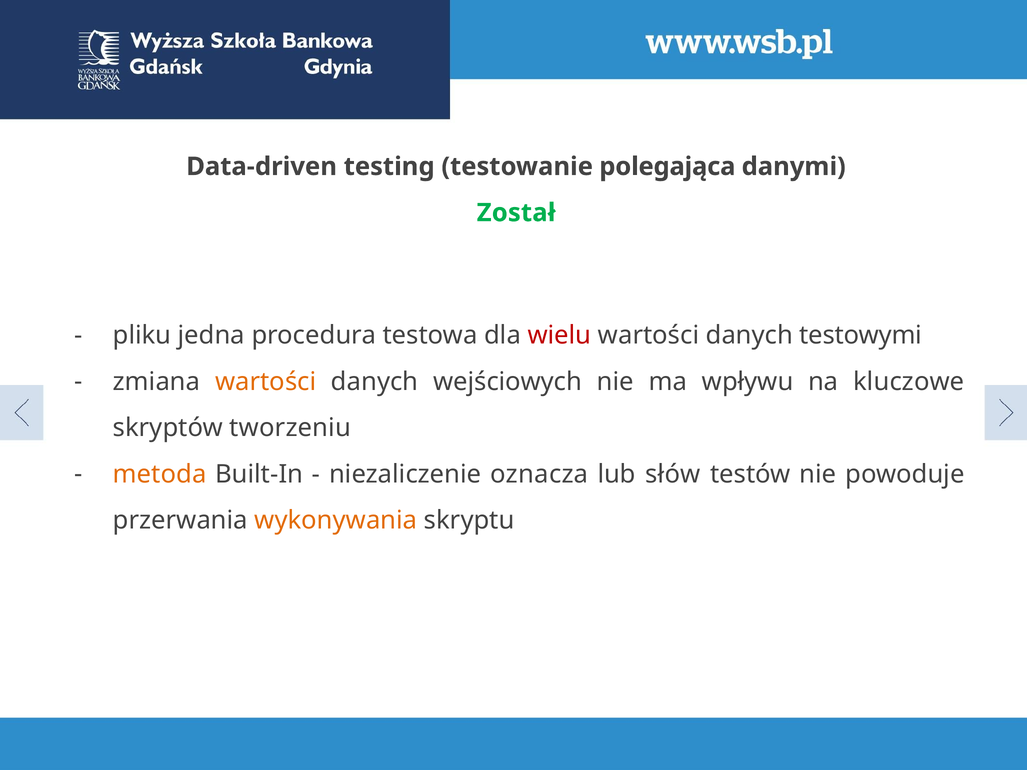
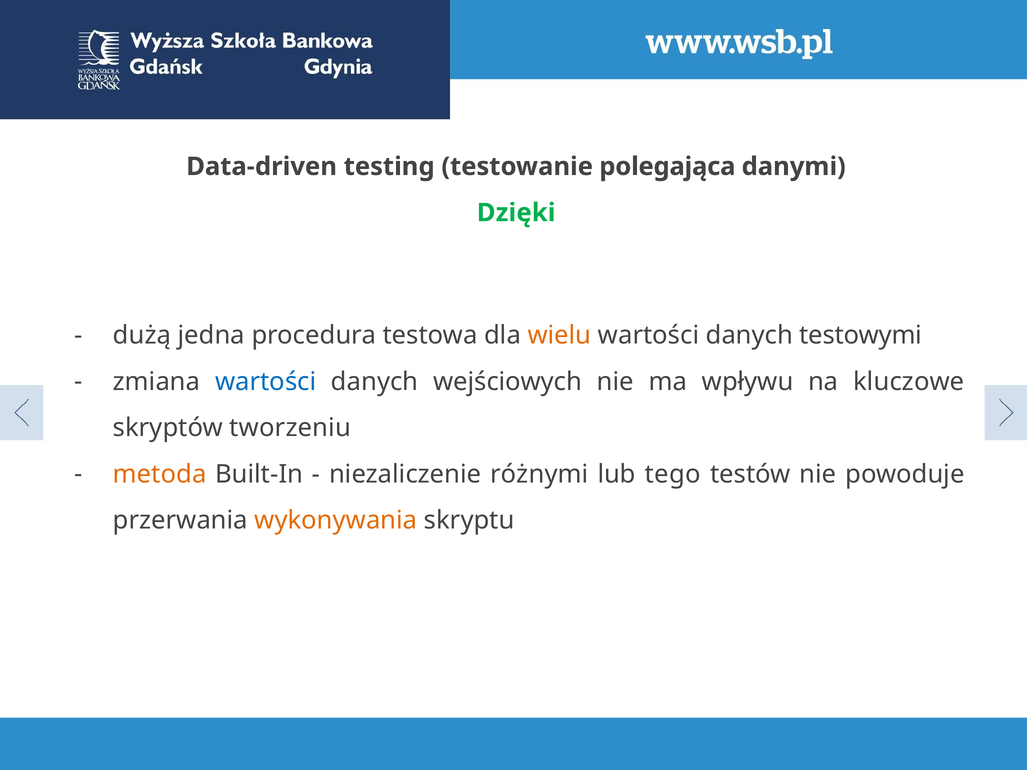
Został: Został -> Dzięki
pliku: pliku -> dużą
wielu colour: red -> orange
wartości at (266, 382) colour: orange -> blue
oznacza: oznacza -> różnymi
słów: słów -> tego
